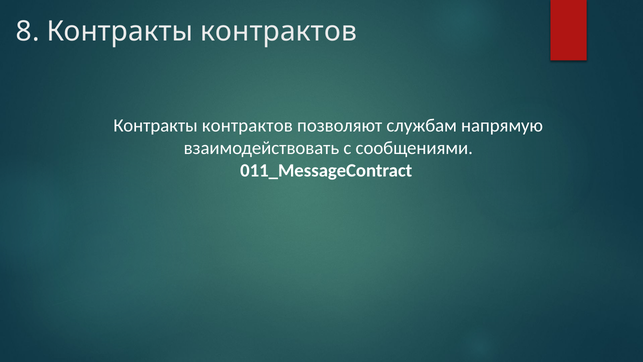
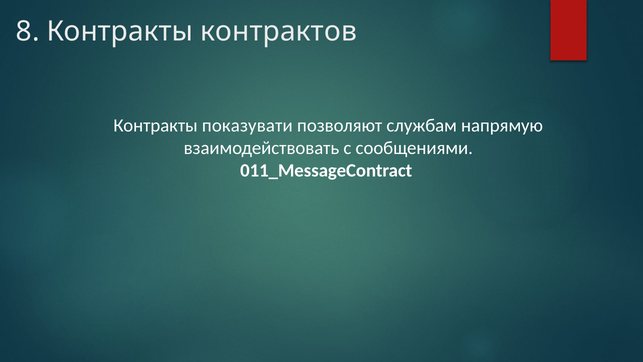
контрактов at (247, 126): контрактов -> показувати
